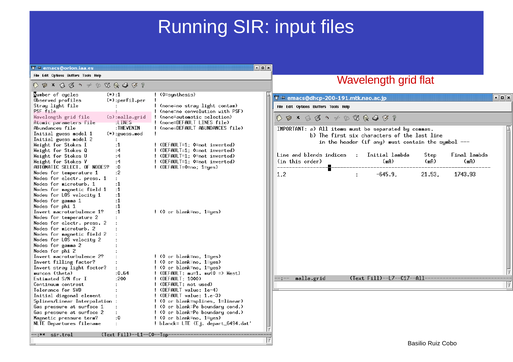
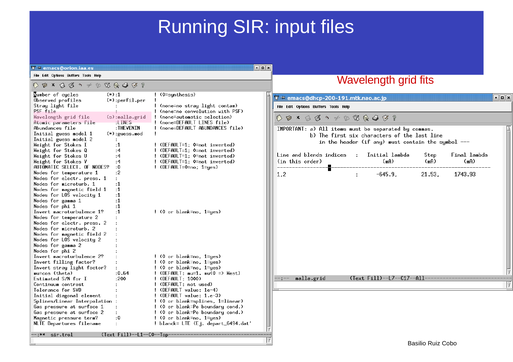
flat: flat -> fits
